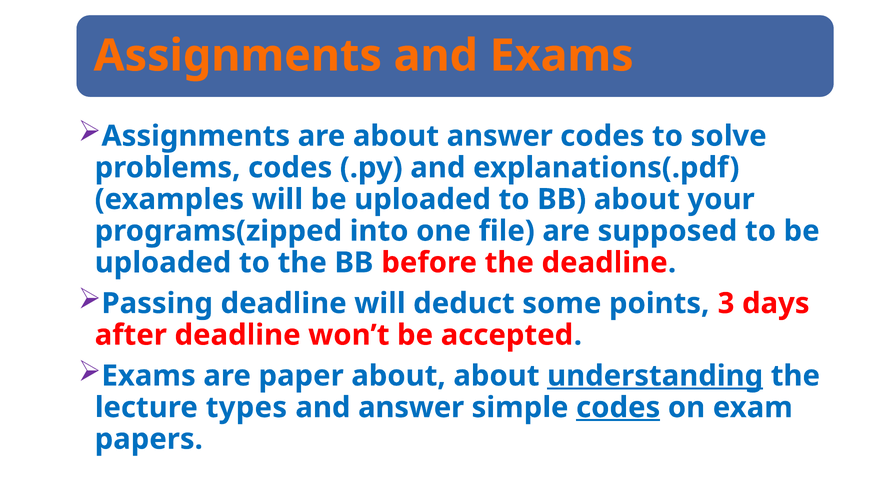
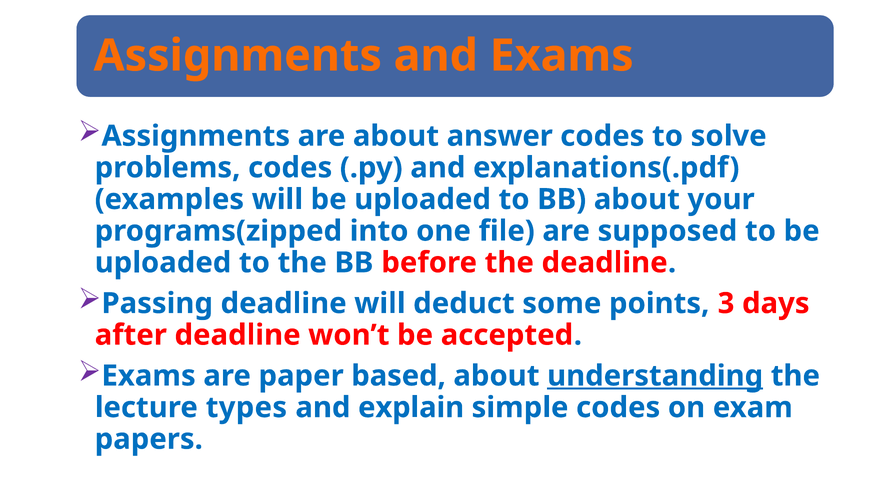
paper about: about -> based
and answer: answer -> explain
codes at (618, 408) underline: present -> none
